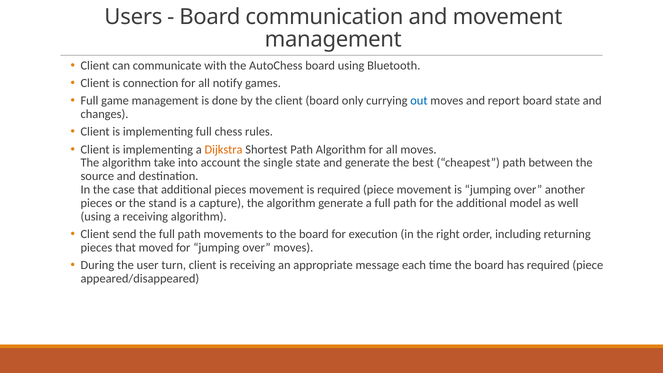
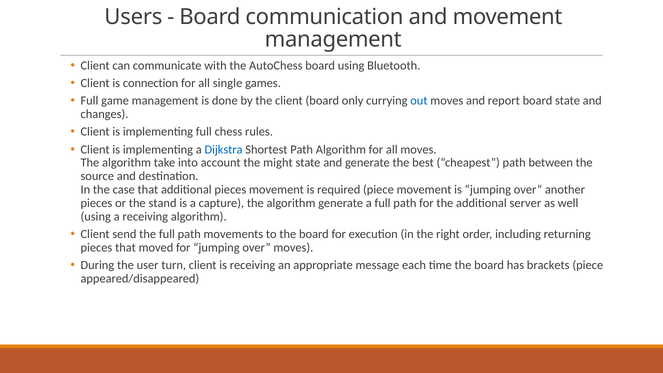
notify: notify -> single
Dijkstra colour: orange -> blue
single: single -> might
model: model -> server
has required: required -> brackets
